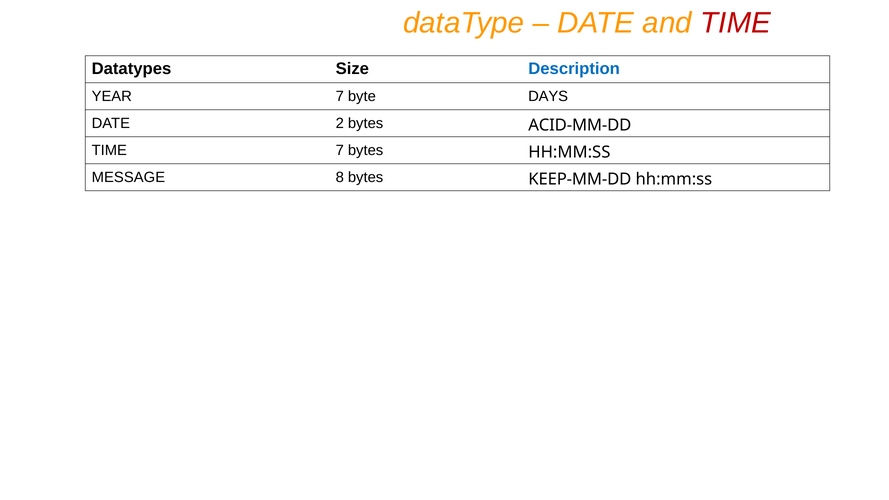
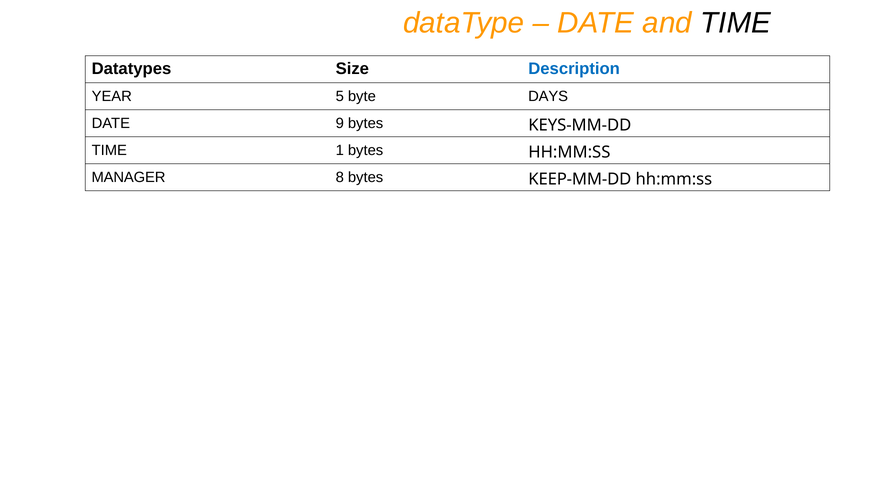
TIME at (736, 23) colour: red -> black
YEAR 7: 7 -> 5
2: 2 -> 9
ACID-MM-DD: ACID-MM-DD -> KEYS-MM-DD
TIME 7: 7 -> 1
MESSAGE: MESSAGE -> MANAGER
